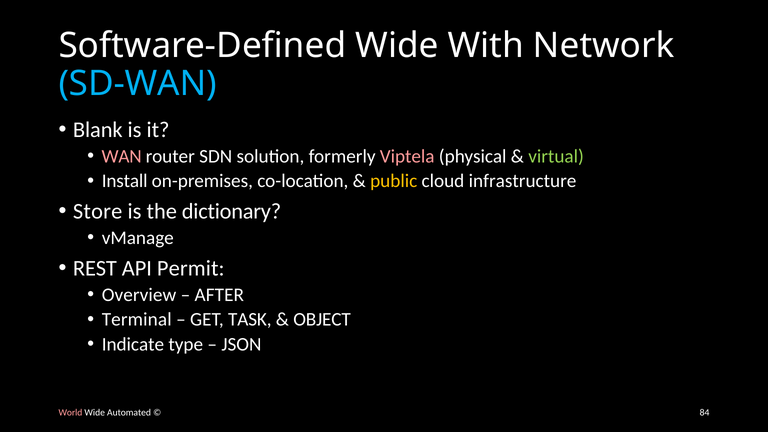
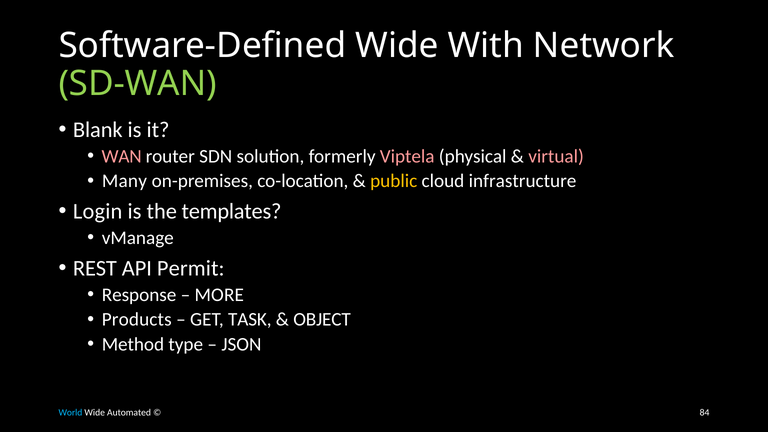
SD-WAN colour: light blue -> light green
virtual colour: light green -> pink
Install: Install -> Many
Store: Store -> Login
dictionary: dictionary -> templates
Overview: Overview -> Response
AFTER: AFTER -> MORE
Terminal: Terminal -> Products
Indicate: Indicate -> Method
World colour: pink -> light blue
